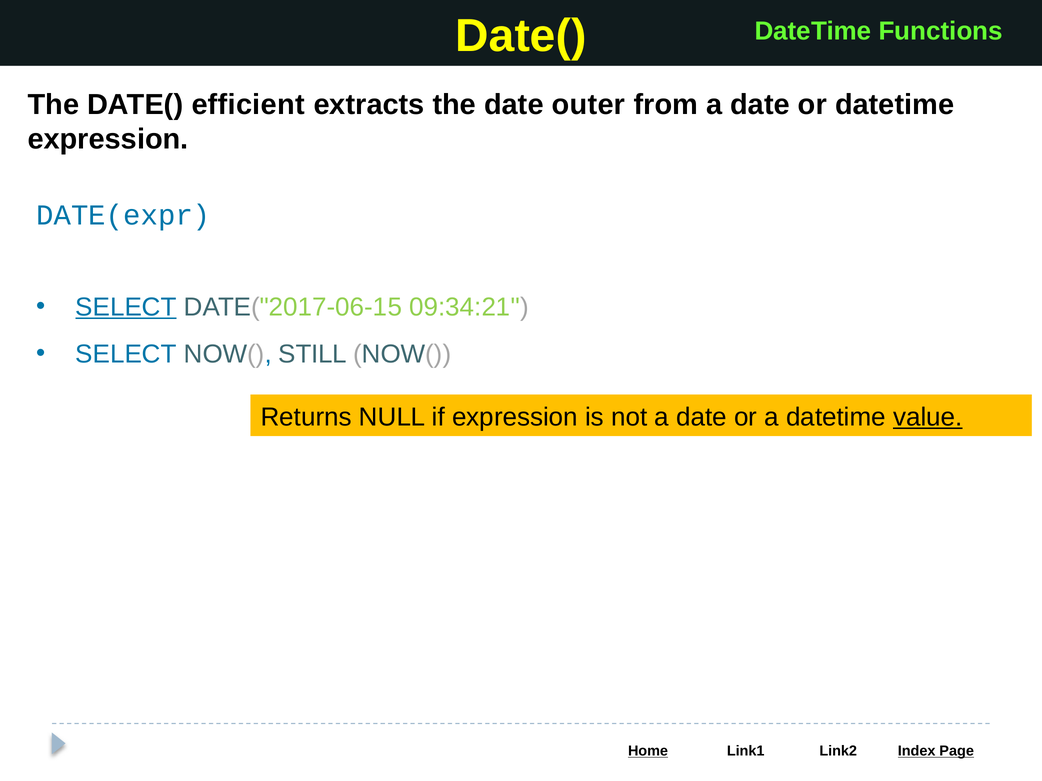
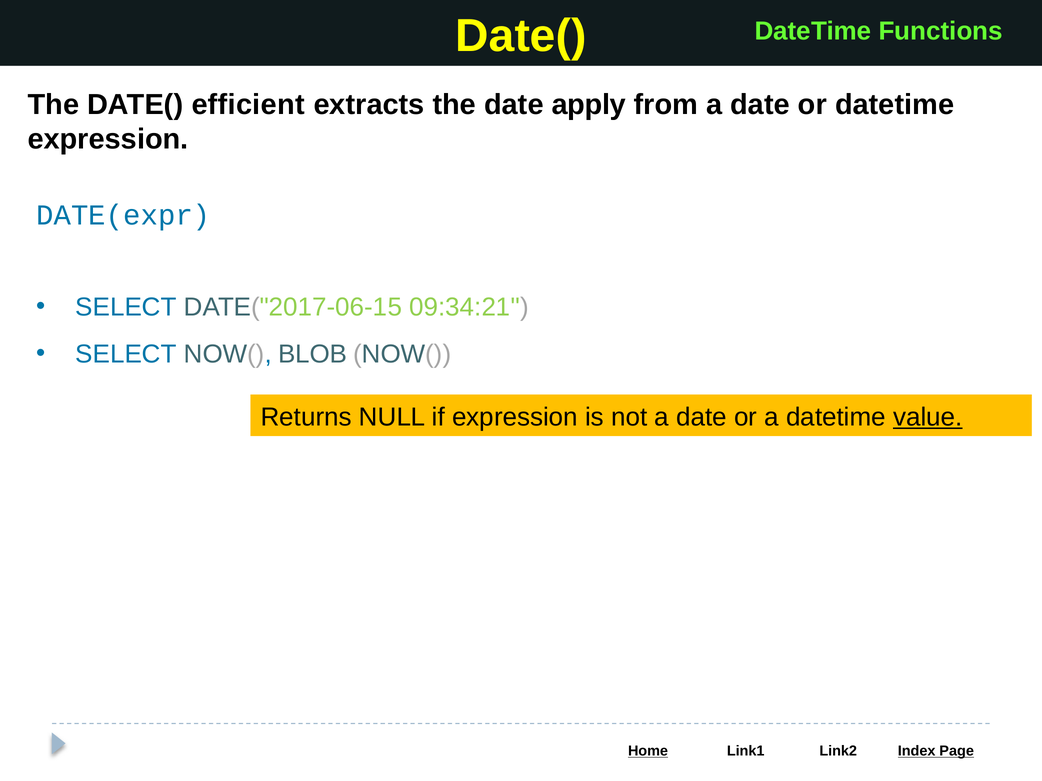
outer: outer -> apply
SELECT at (126, 307) underline: present -> none
STILL: STILL -> BLOB
